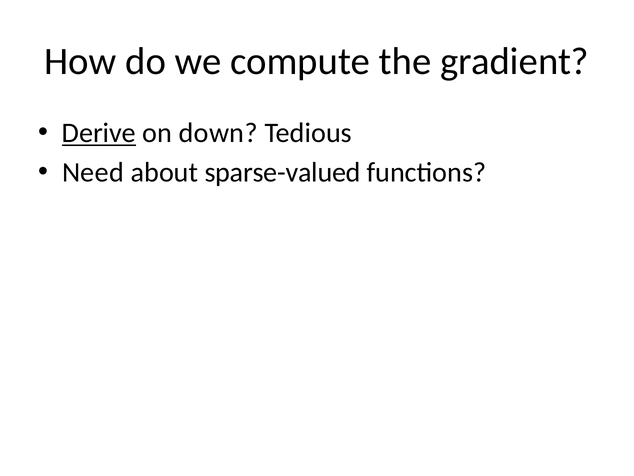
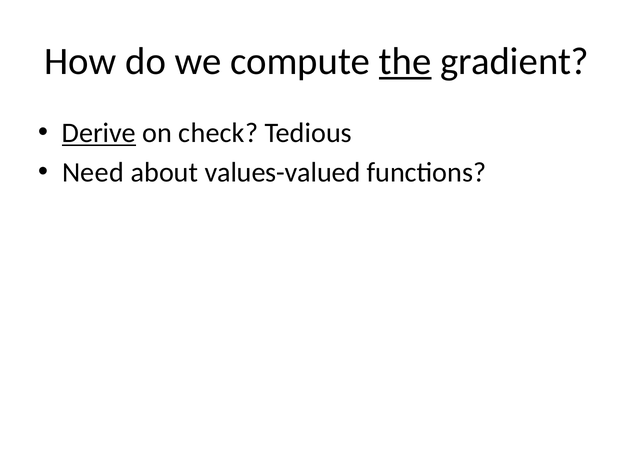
the underline: none -> present
down: down -> check
sparse-valued: sparse-valued -> values-valued
